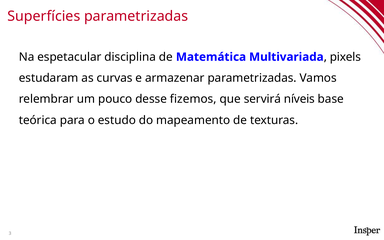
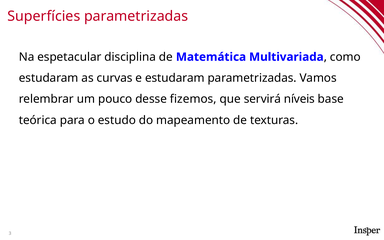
pixels: pixels -> como
e armazenar: armazenar -> estudaram
